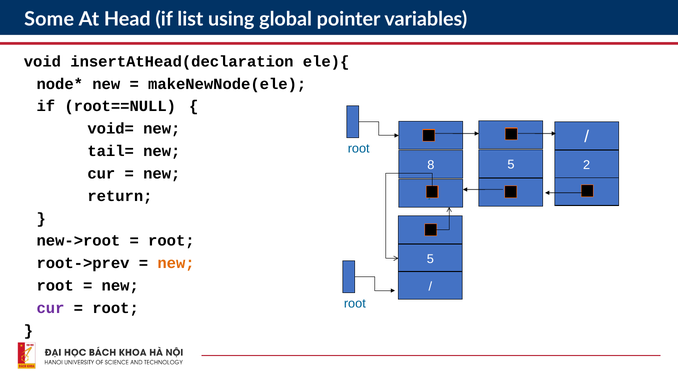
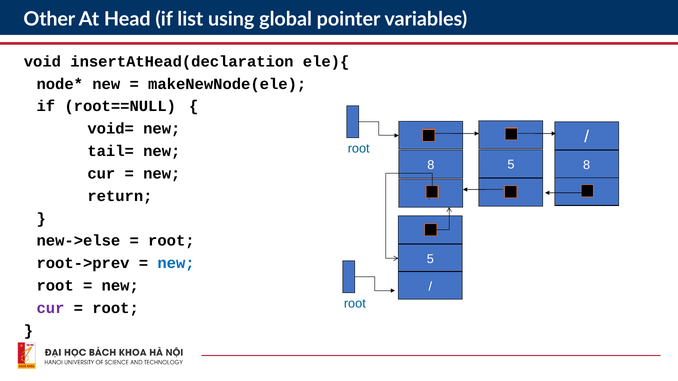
Some: Some -> Other
5 2: 2 -> 8
new->root: new->root -> new->else
new at (176, 263) colour: orange -> blue
